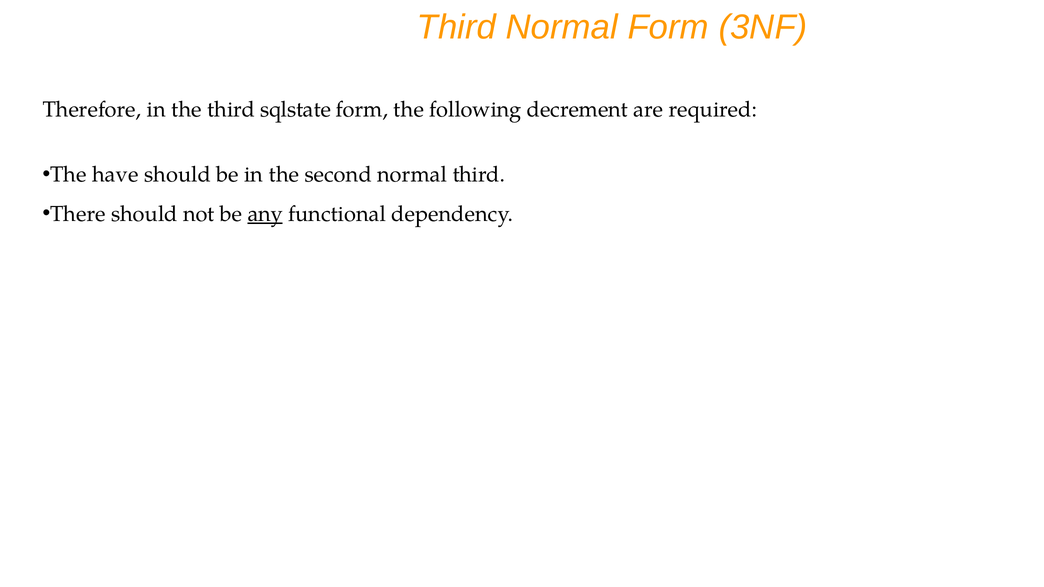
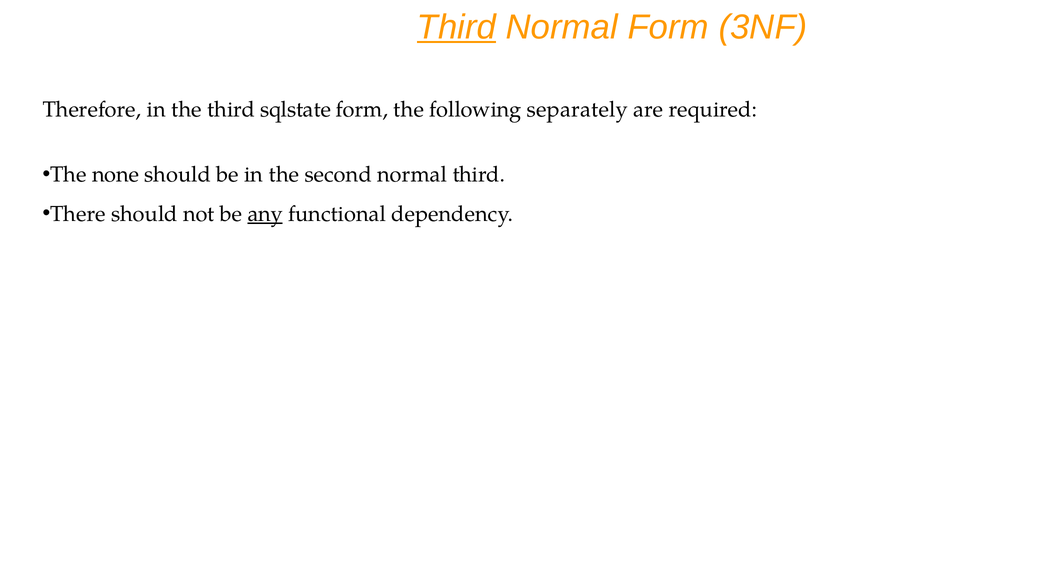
Third at (457, 27) underline: none -> present
decrement: decrement -> separately
have: have -> none
